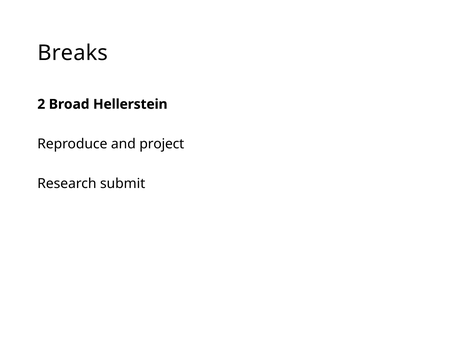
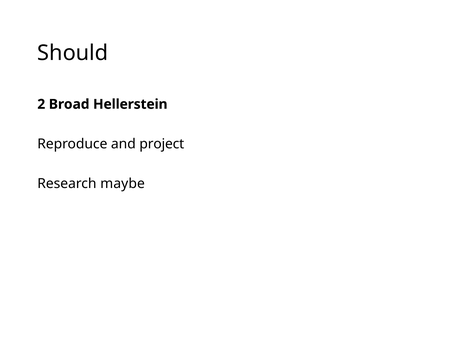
Breaks: Breaks -> Should
submit: submit -> maybe
